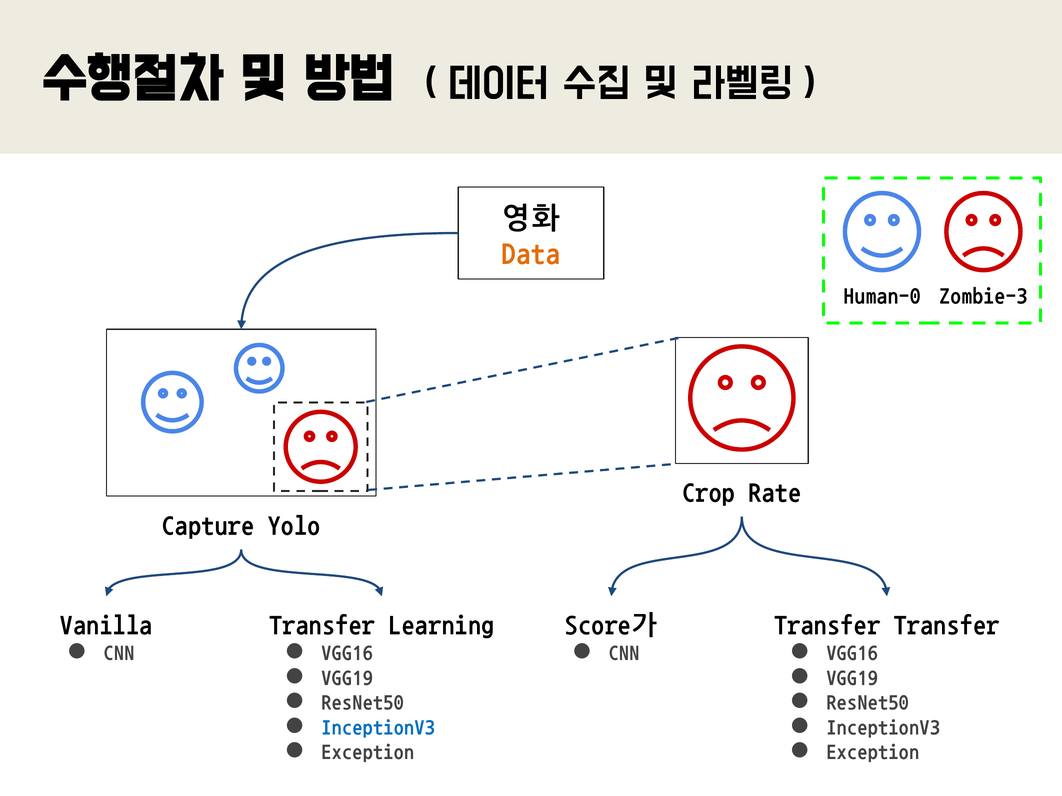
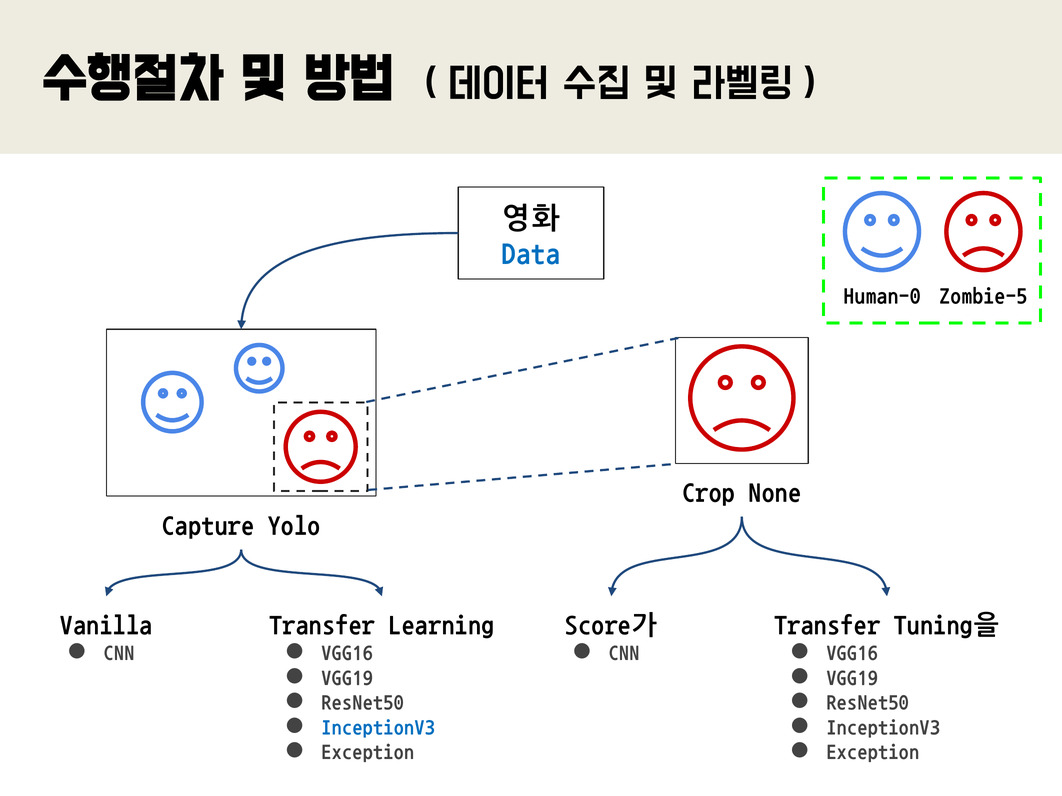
Data colour: orange -> blue
Zombie-3: Zombie-3 -> Zombie-5
Rate: Rate -> None
Transfer Transfer: Transfer -> Tuning을
